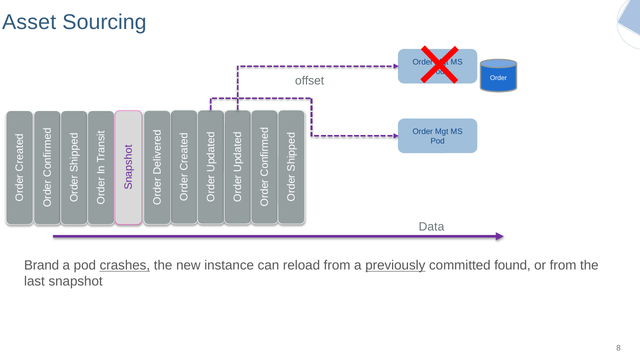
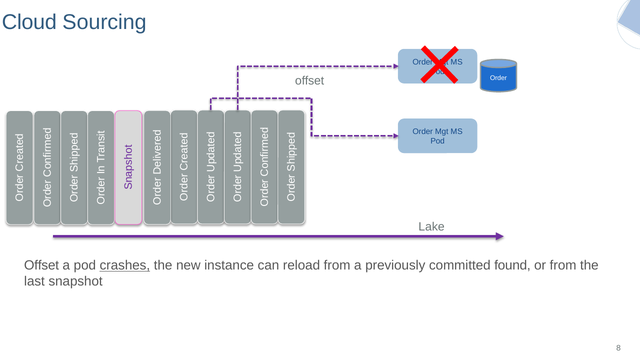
Asset: Asset -> Cloud
Data: Data -> Lake
Brand at (42, 265): Brand -> Offset
previously underline: present -> none
